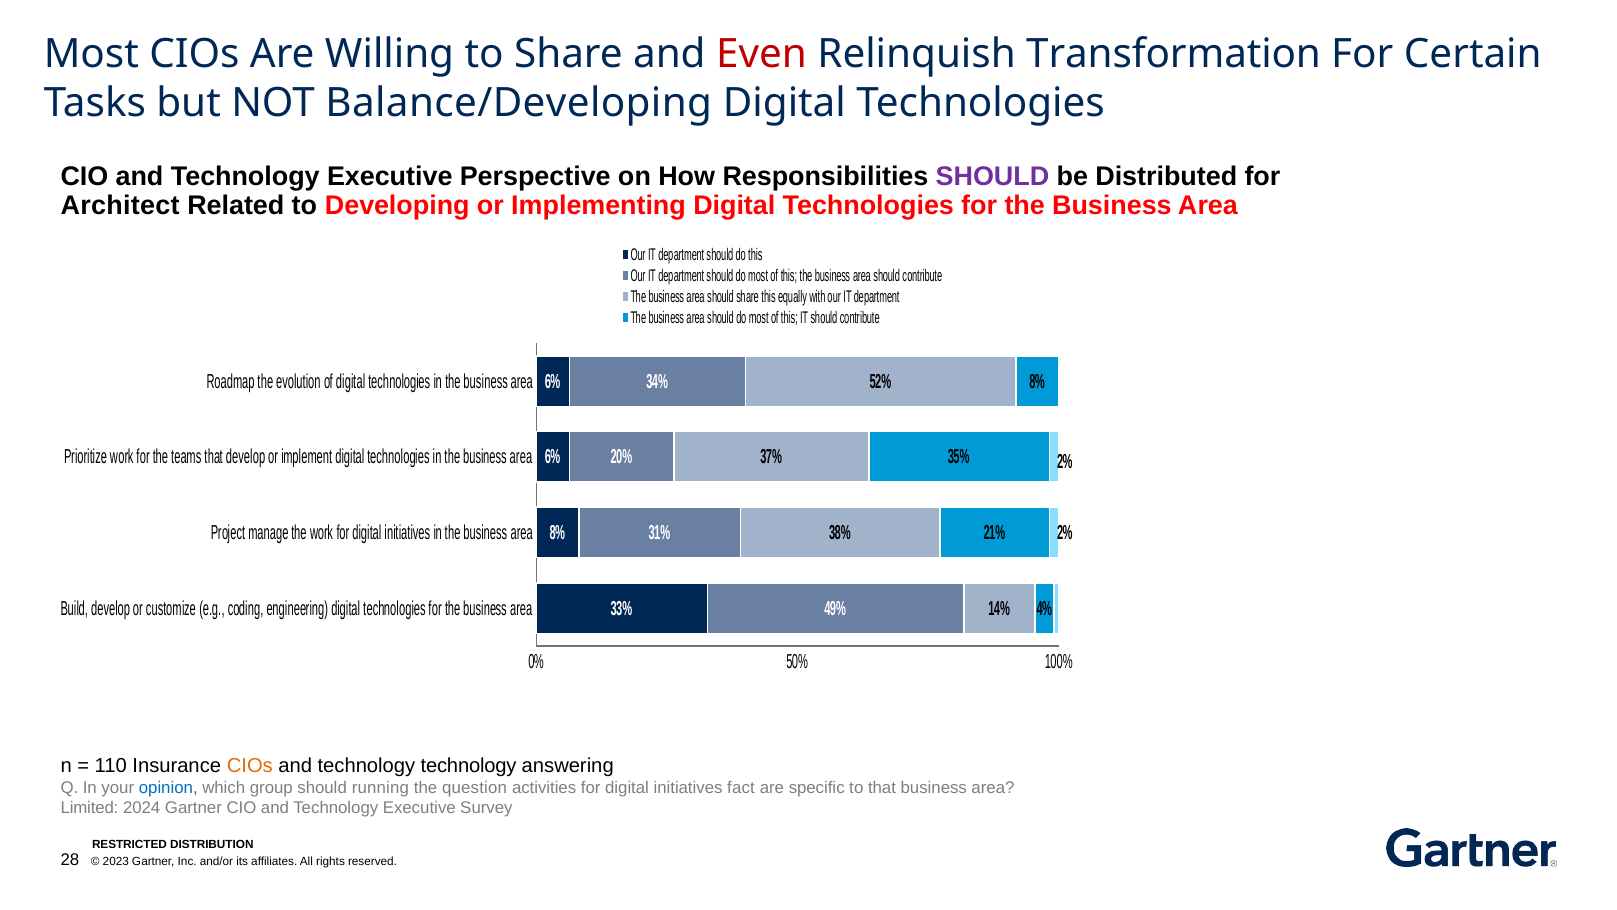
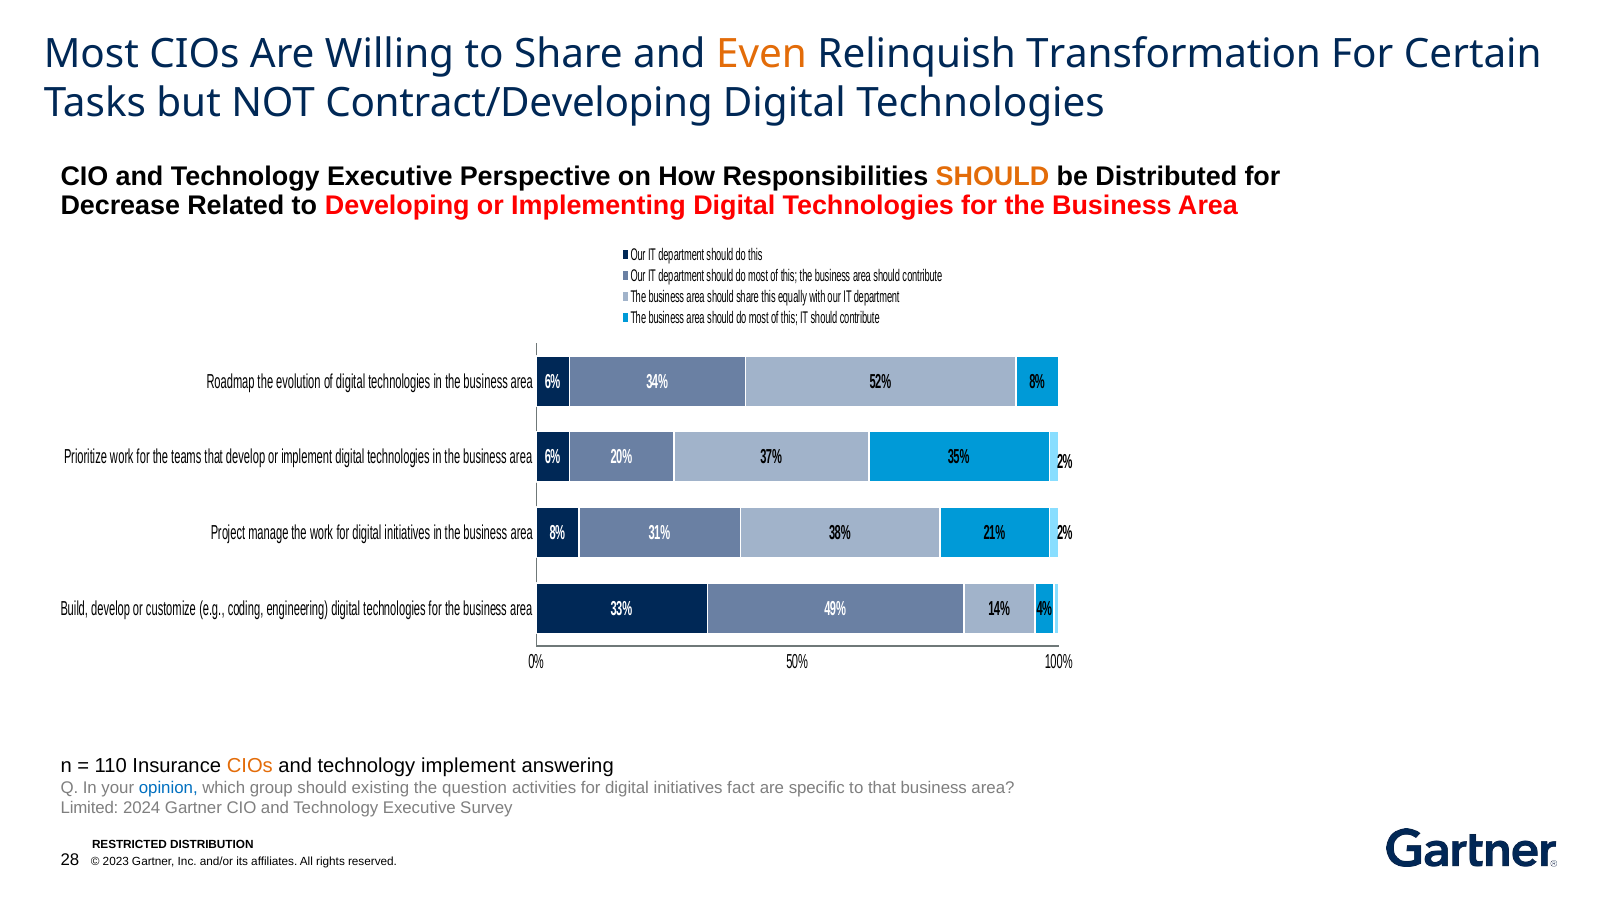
Even colour: red -> orange
Balance/Developing: Balance/Developing -> Contract/Developing
SHOULD at (993, 176) colour: purple -> orange
Architect: Architect -> Decrease
technology technology: technology -> implement
running: running -> existing
